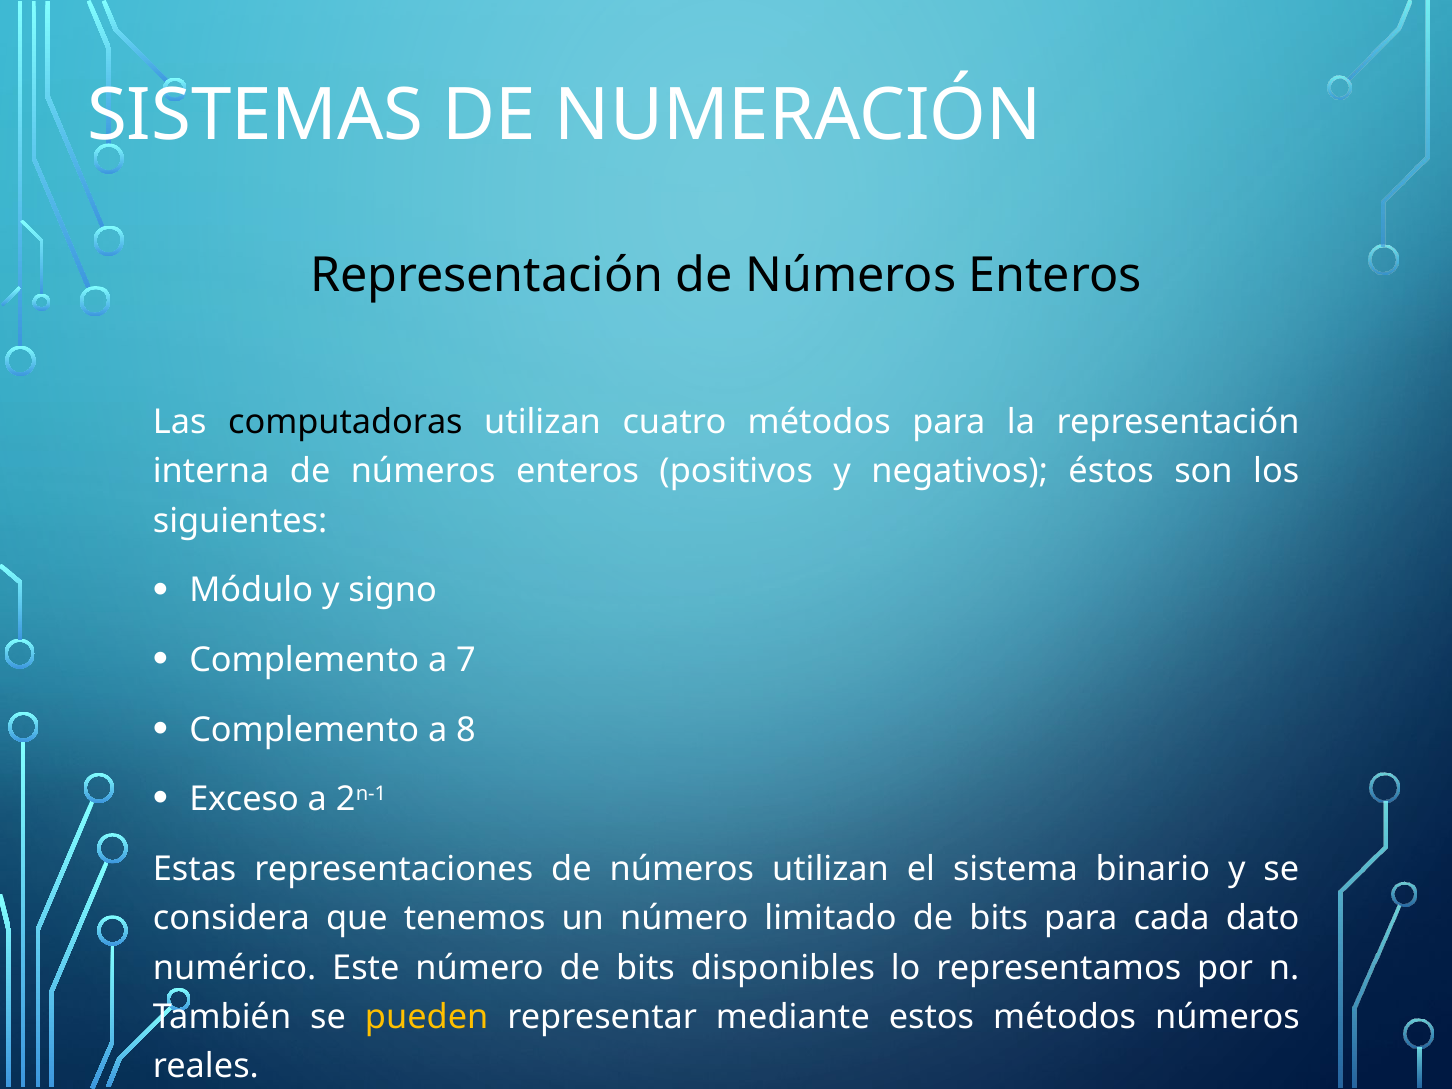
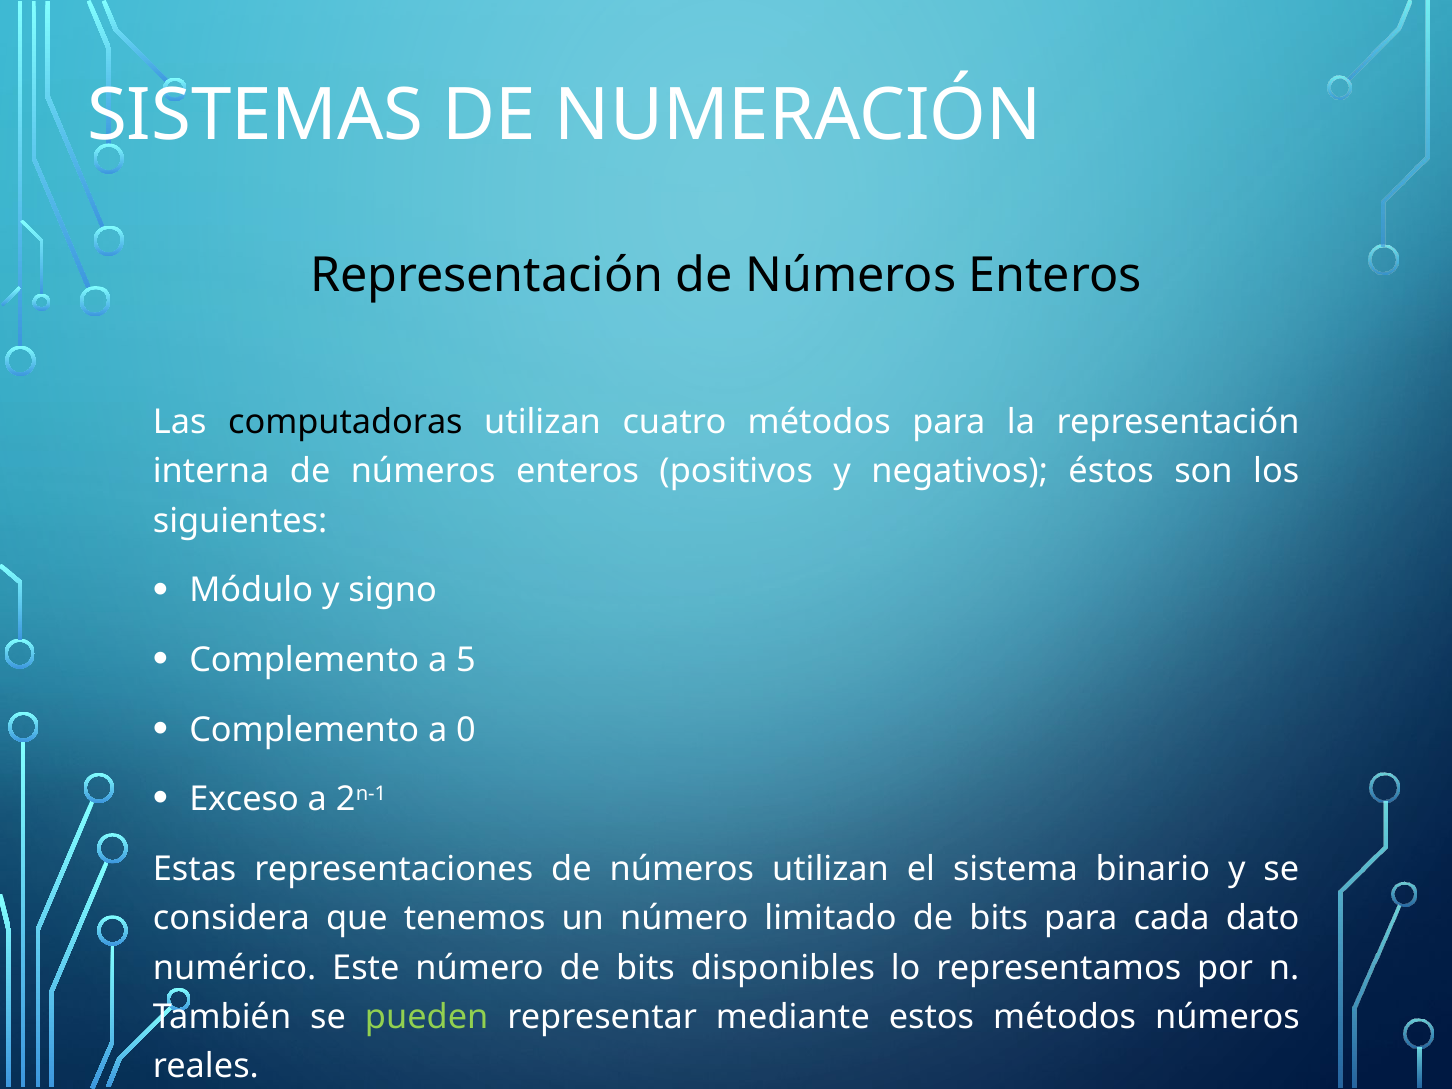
7: 7 -> 5
8: 8 -> 0
pueden colour: yellow -> light green
